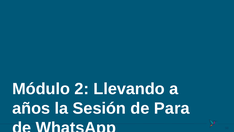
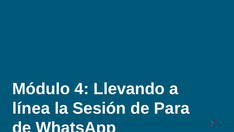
2: 2 -> 4
años: años -> línea
